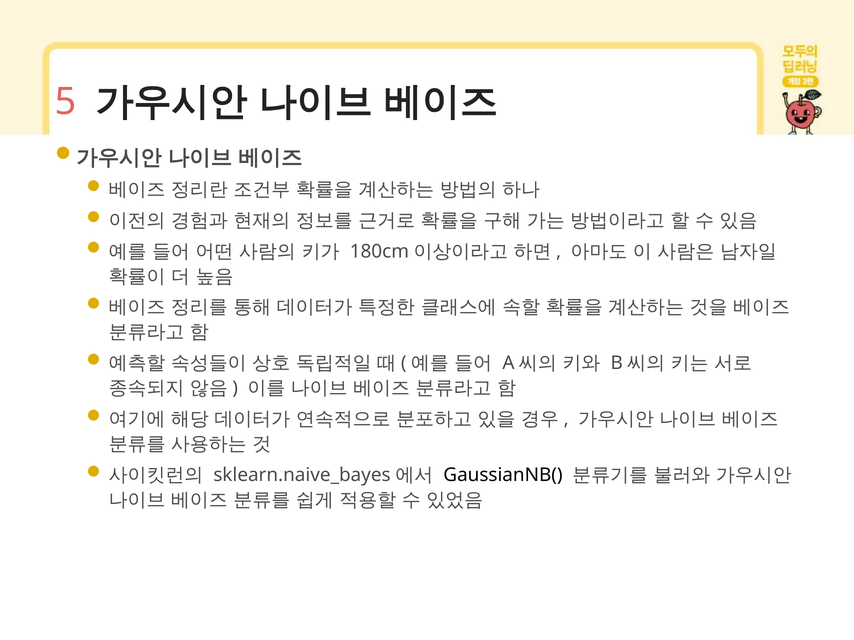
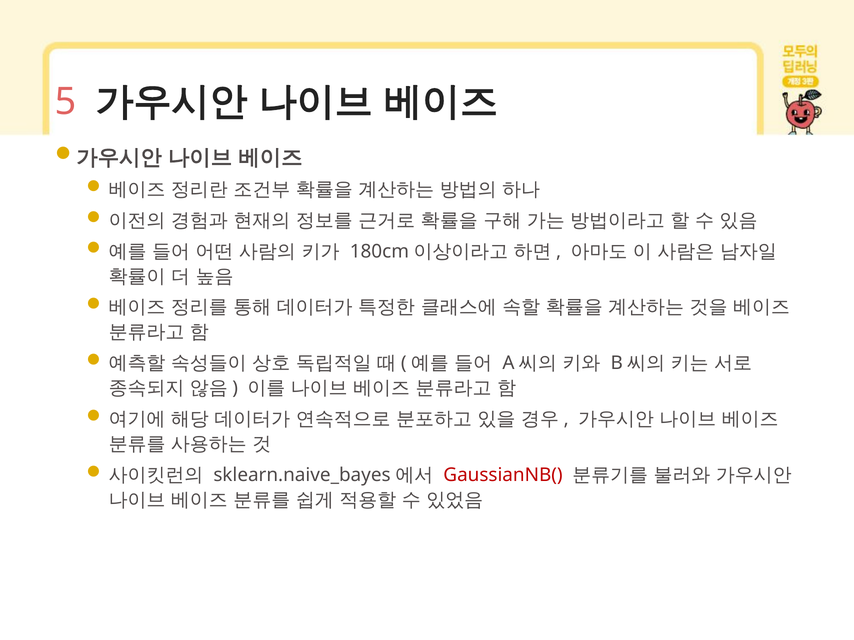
GaussianNB( colour: black -> red
